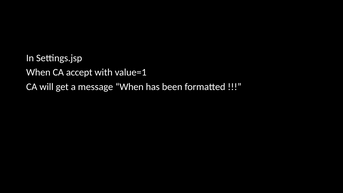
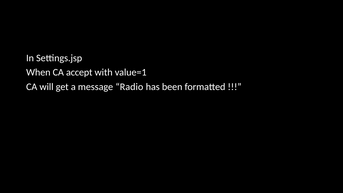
message When: When -> Radio
